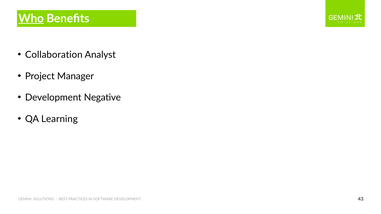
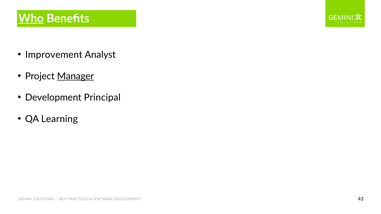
Collaboration: Collaboration -> Improvement
Manager underline: none -> present
Negative: Negative -> Principal
